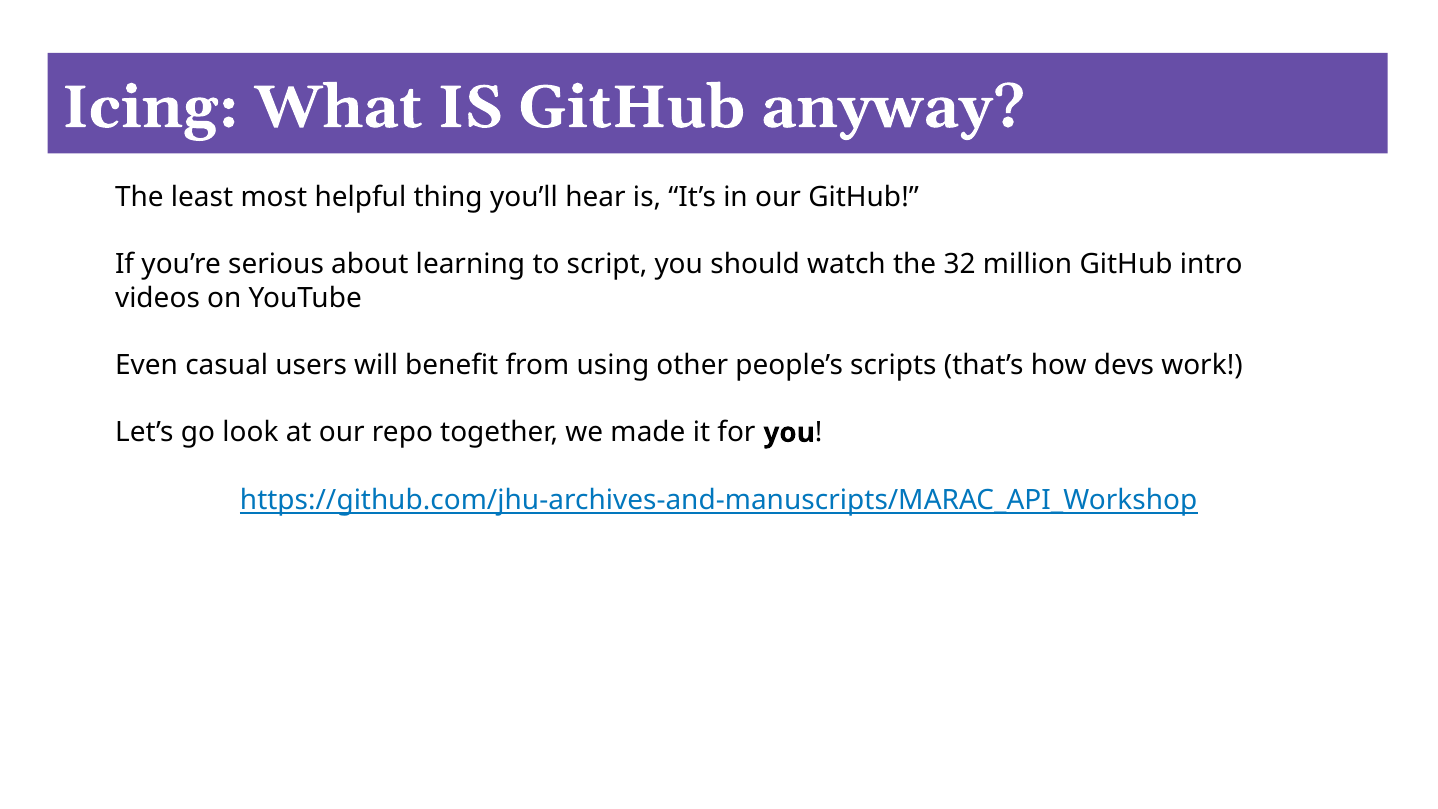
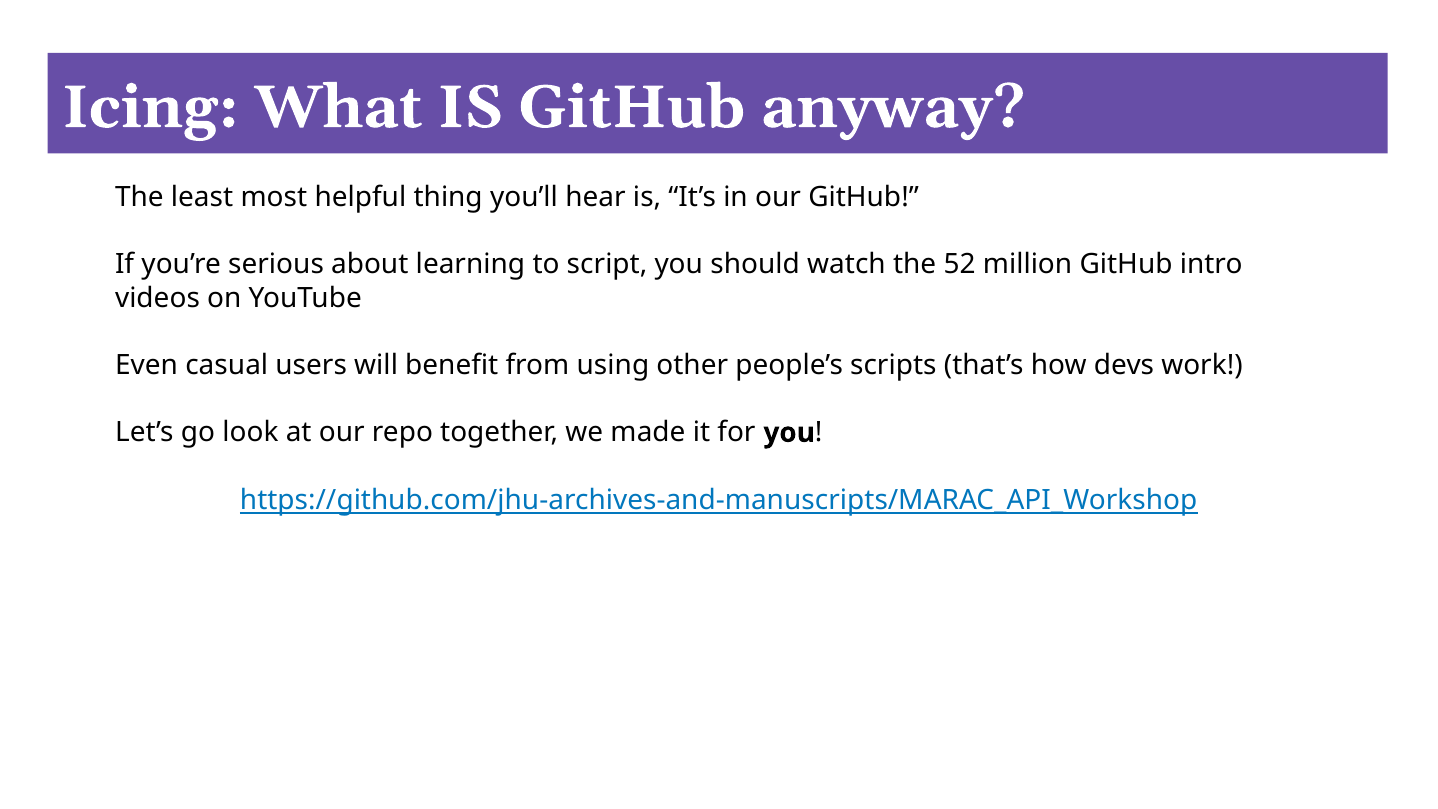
32: 32 -> 52
